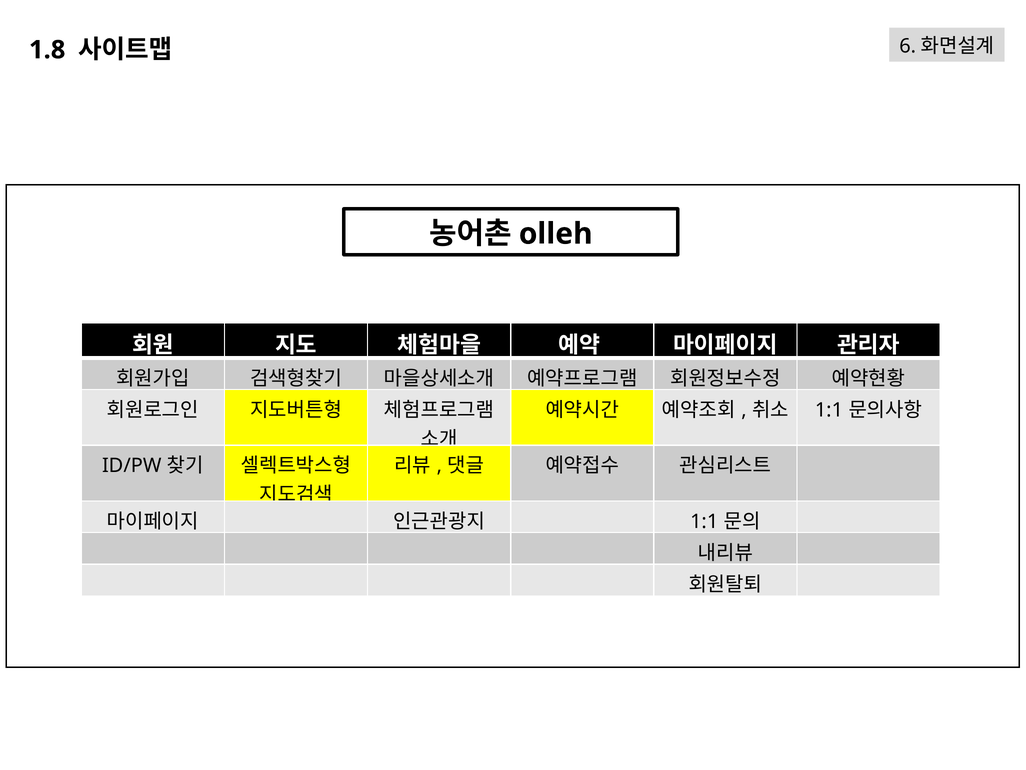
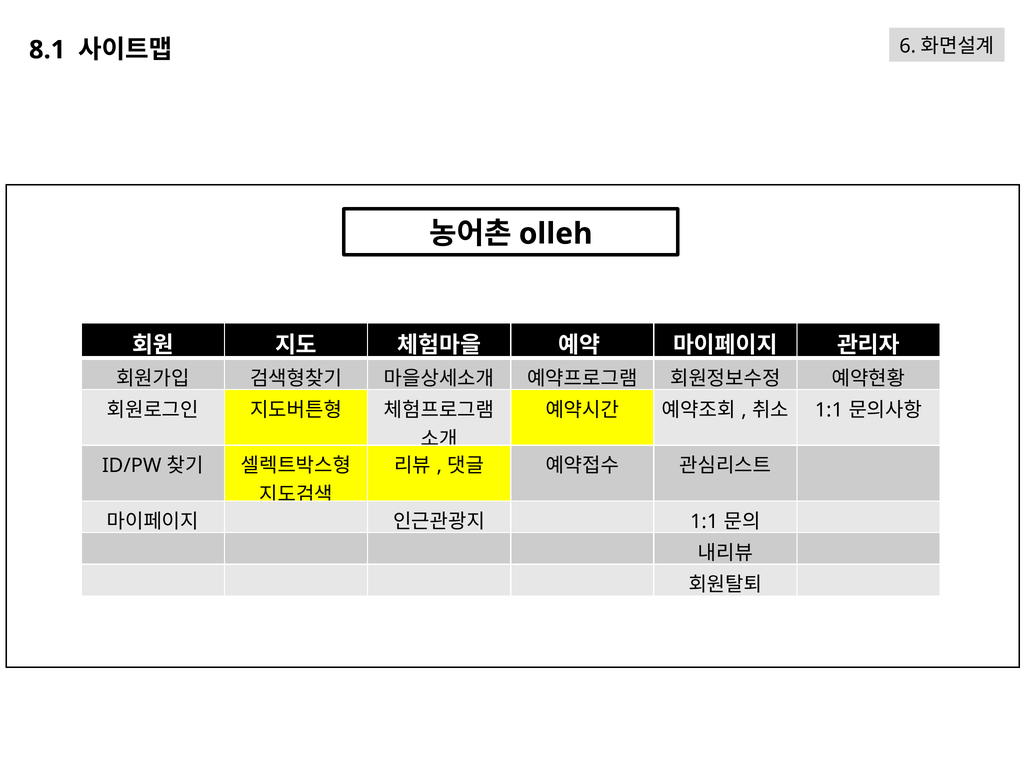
1.8: 1.8 -> 8.1
